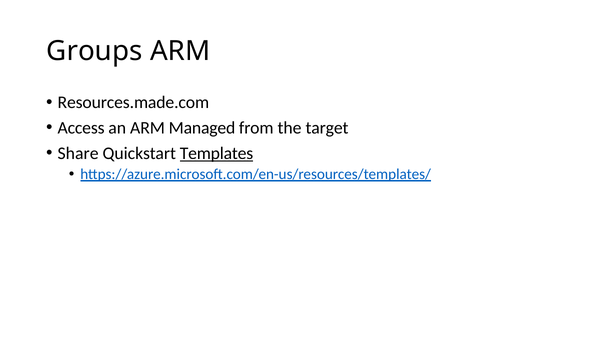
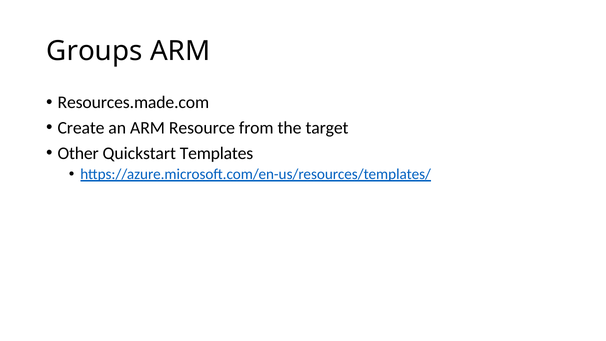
Access: Access -> Create
Managed: Managed -> Resource
Share: Share -> Other
Templates underline: present -> none
